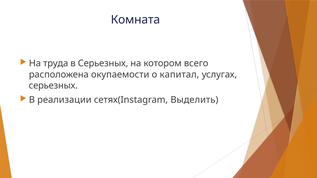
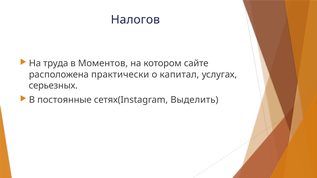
Комната: Комната -> Налогов
в Серьезных: Серьезных -> Моментов
всего: всего -> сайте
окупаемости: окупаемости -> практически
реализации: реализации -> постоянные
